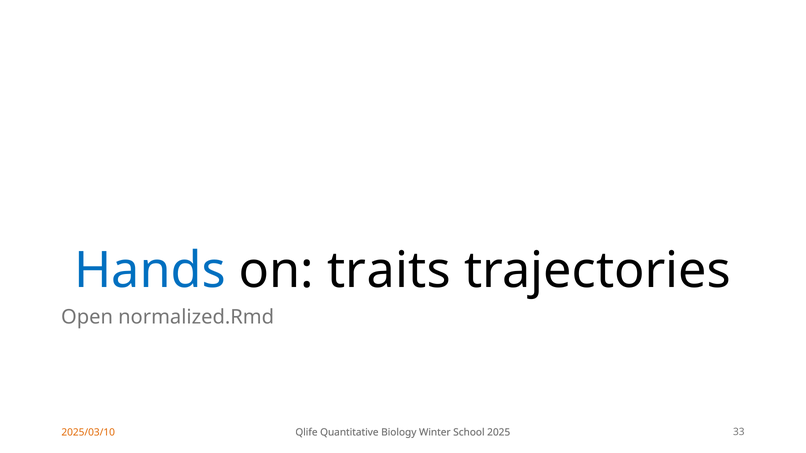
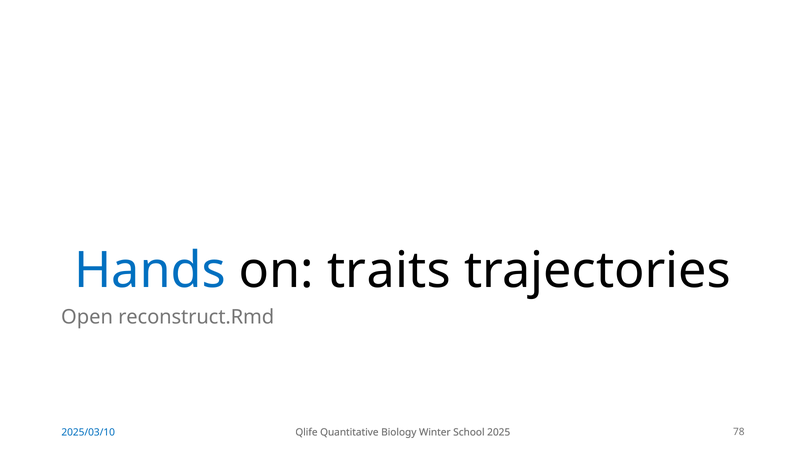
normalized.Rmd: normalized.Rmd -> reconstruct.Rmd
2025/03/10 colour: orange -> blue
33: 33 -> 78
